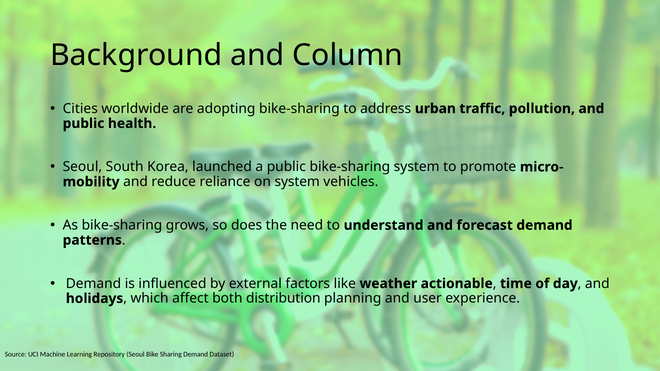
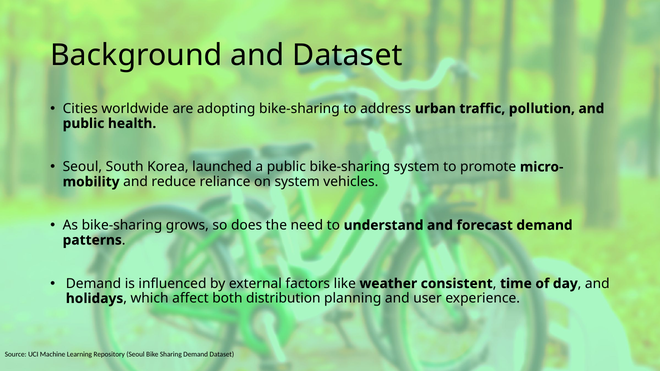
and Column: Column -> Dataset
actionable: actionable -> consistent
